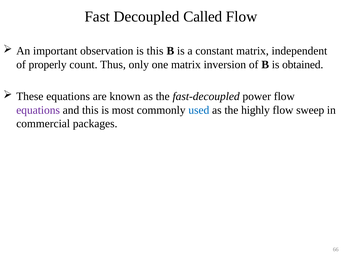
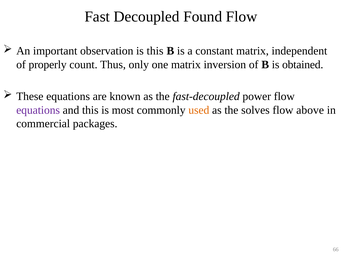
Called: Called -> Found
used colour: blue -> orange
highly: highly -> solves
sweep: sweep -> above
